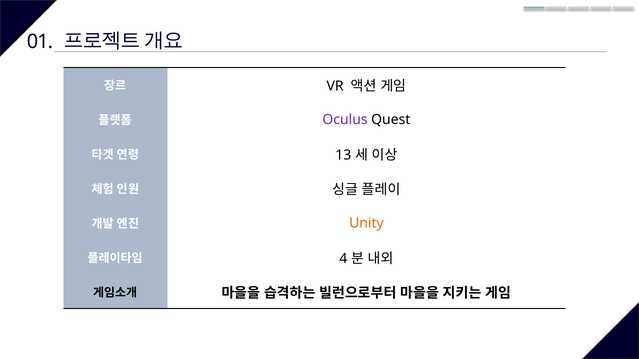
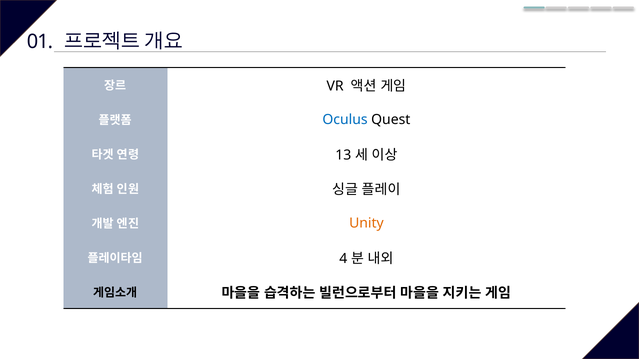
Oculus colour: purple -> blue
